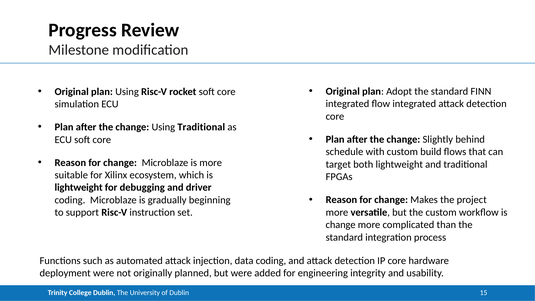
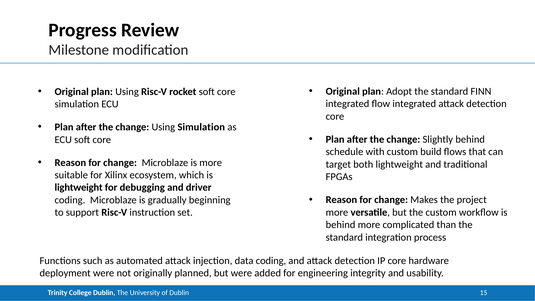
Using Traditional: Traditional -> Simulation
change at (341, 225): change -> behind
